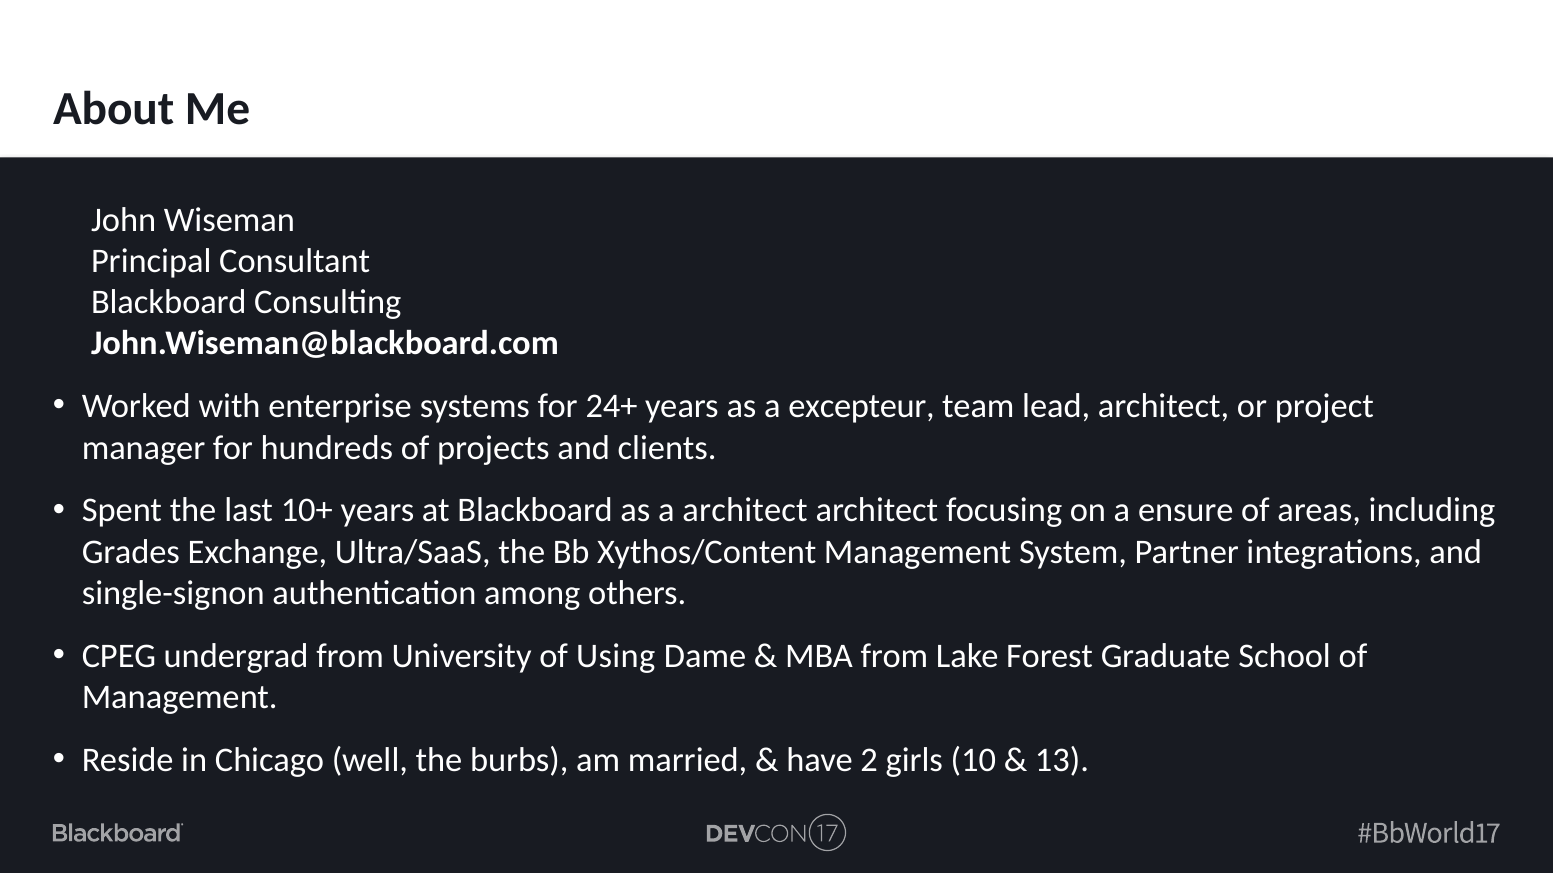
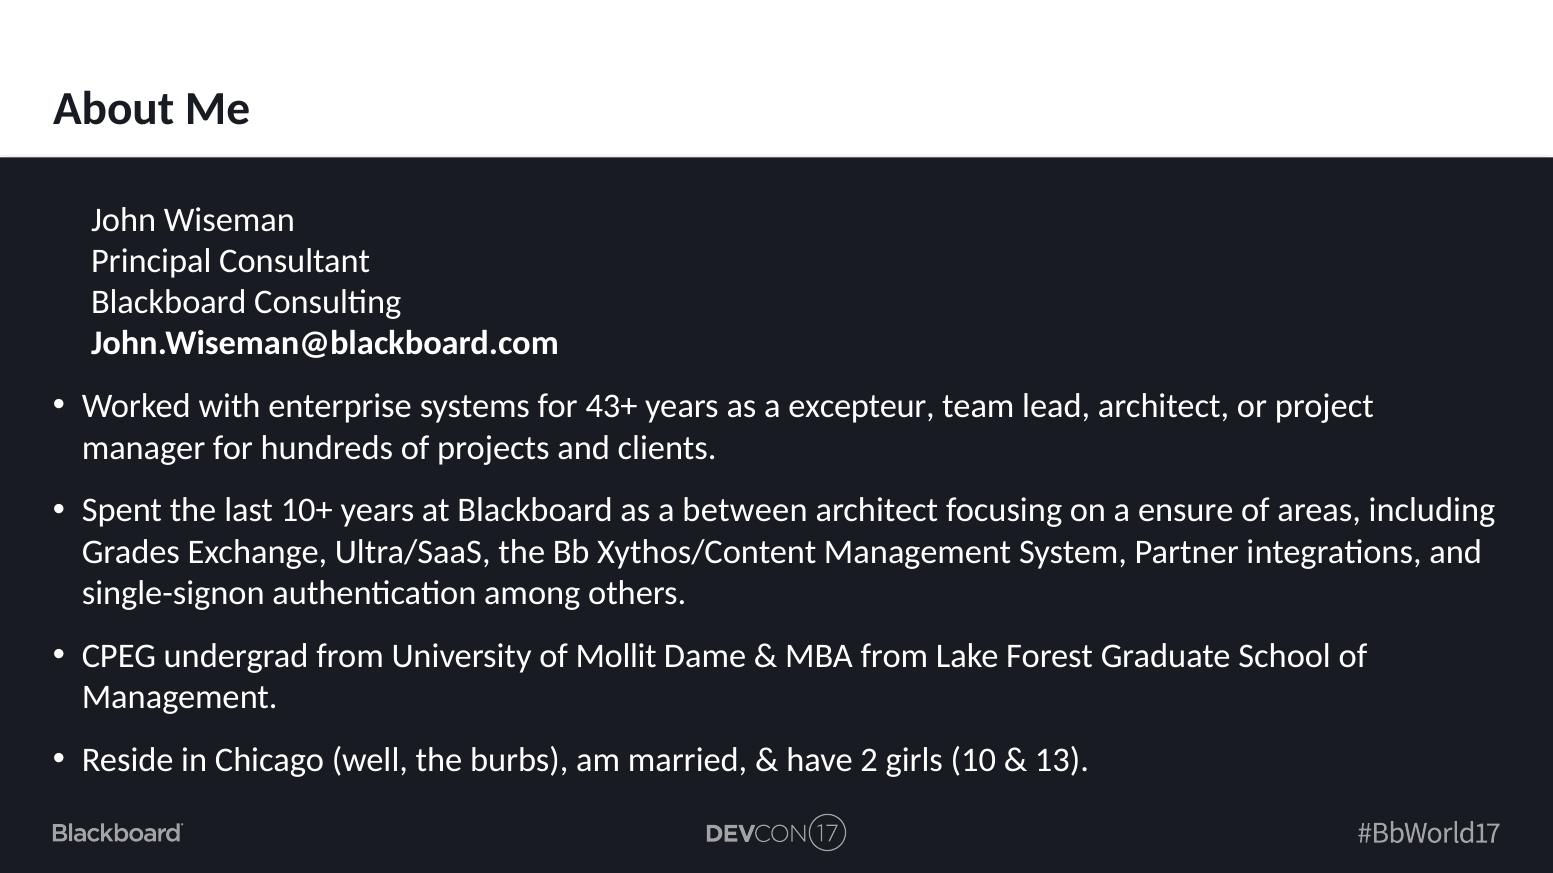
24+: 24+ -> 43+
a architect: architect -> between
Using: Using -> Mollit
